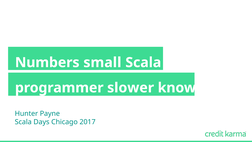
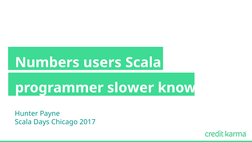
small: small -> users
